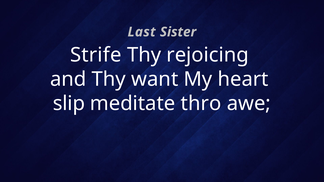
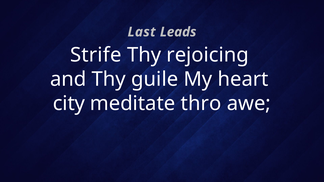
Sister: Sister -> Leads
want: want -> guile
slip: slip -> city
